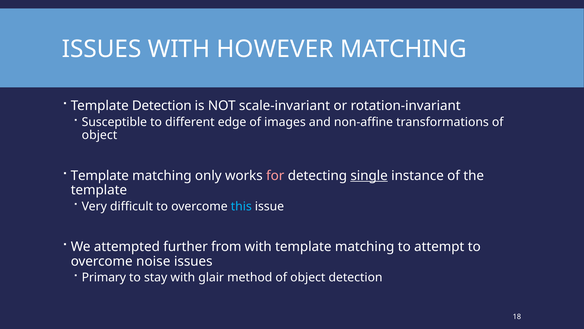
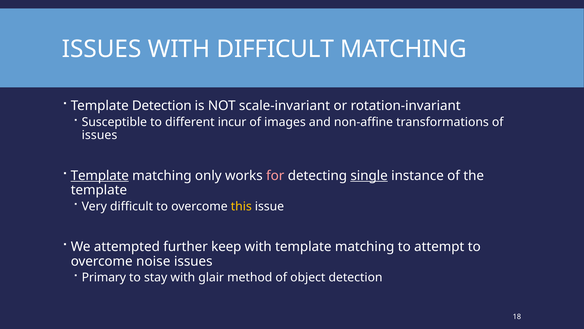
WITH HOWEVER: HOWEVER -> DIFFICULT
edge: edge -> incur
object at (100, 135): object -> issues
Template at (100, 175) underline: none -> present
this colour: light blue -> yellow
from: from -> keep
